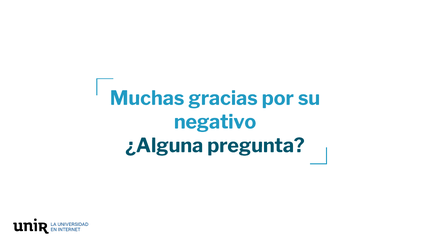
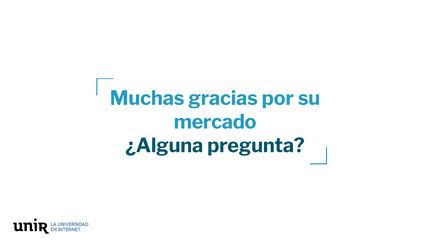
negativo: negativo -> mercado
